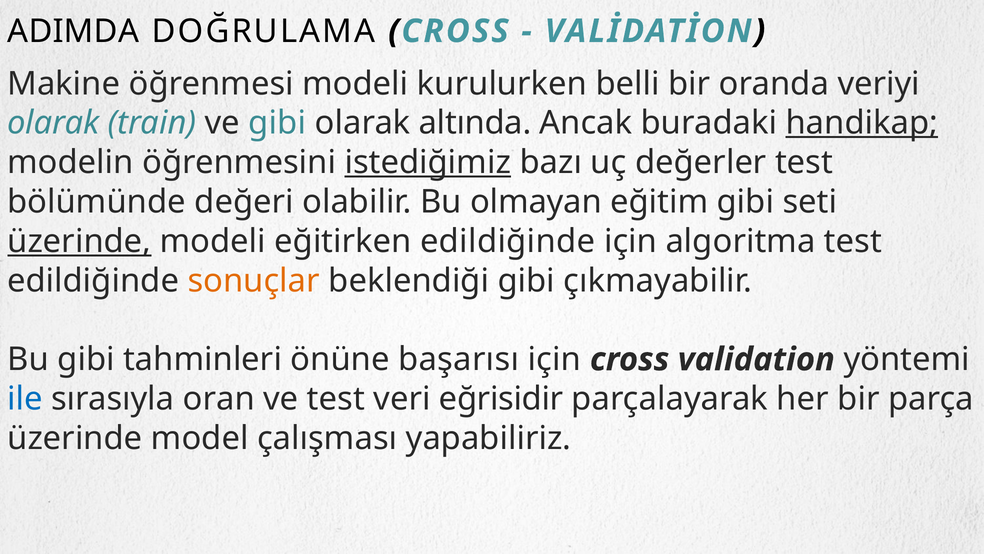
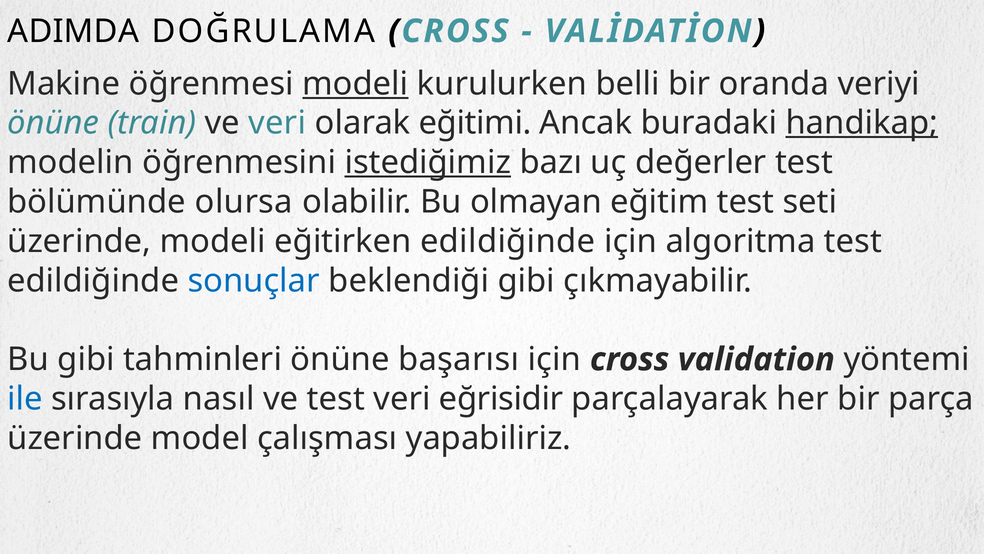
modeli at (355, 84) underline: none -> present
olarak at (53, 123): olarak -> önüne
ve gibi: gibi -> veri
altında: altında -> eğitimi
değeri: değeri -> olursa
eğitim gibi: gibi -> test
üzerinde at (79, 241) underline: present -> none
sonuçlar colour: orange -> blue
oran: oran -> nasıl
